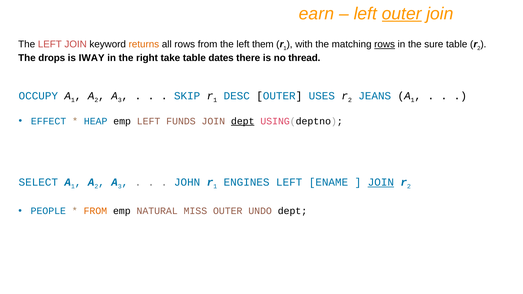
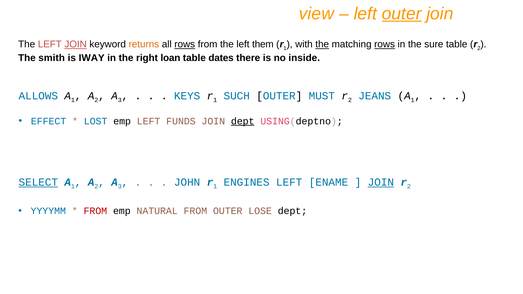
earn: earn -> view
JOIN at (76, 44) underline: none -> present
rows at (185, 44) underline: none -> present
the at (322, 44) underline: none -> present
drops: drops -> smith
take: take -> loan
thread: thread -> inside
OCCUPY: OCCUPY -> ALLOWS
SKIP: SKIP -> KEYS
DESC: DESC -> SUCH
USES: USES -> MUST
HEAP: HEAP -> LOST
SELECT underline: none -> present
PEOPLE: PEOPLE -> YYYYMM
FROM at (95, 211) colour: orange -> red
NATURAL MISS: MISS -> FROM
UNDO: UNDO -> LOSE
